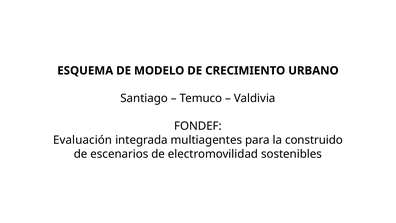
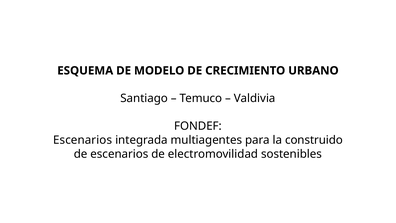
Evaluación at (83, 140): Evaluación -> Escenarios
